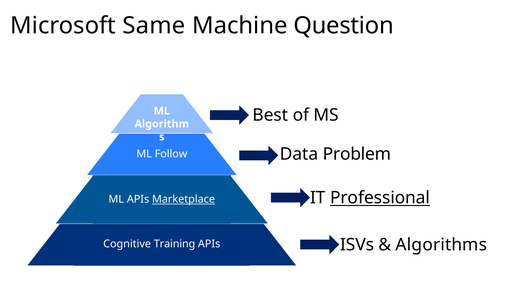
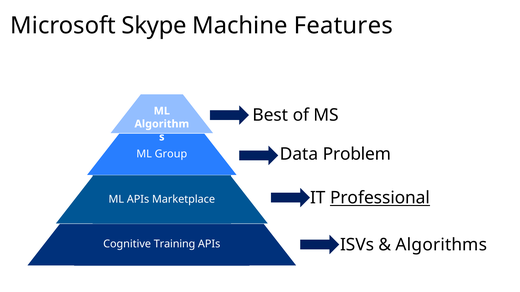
Same: Same -> Skype
Question: Question -> Features
Follow: Follow -> Group
Marketplace underline: present -> none
